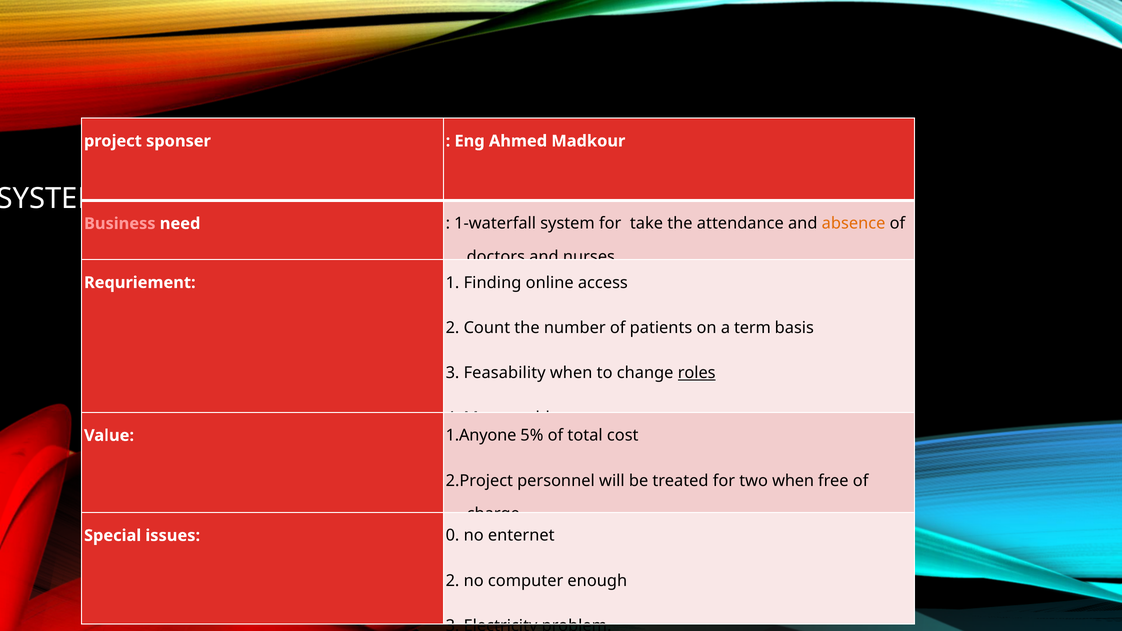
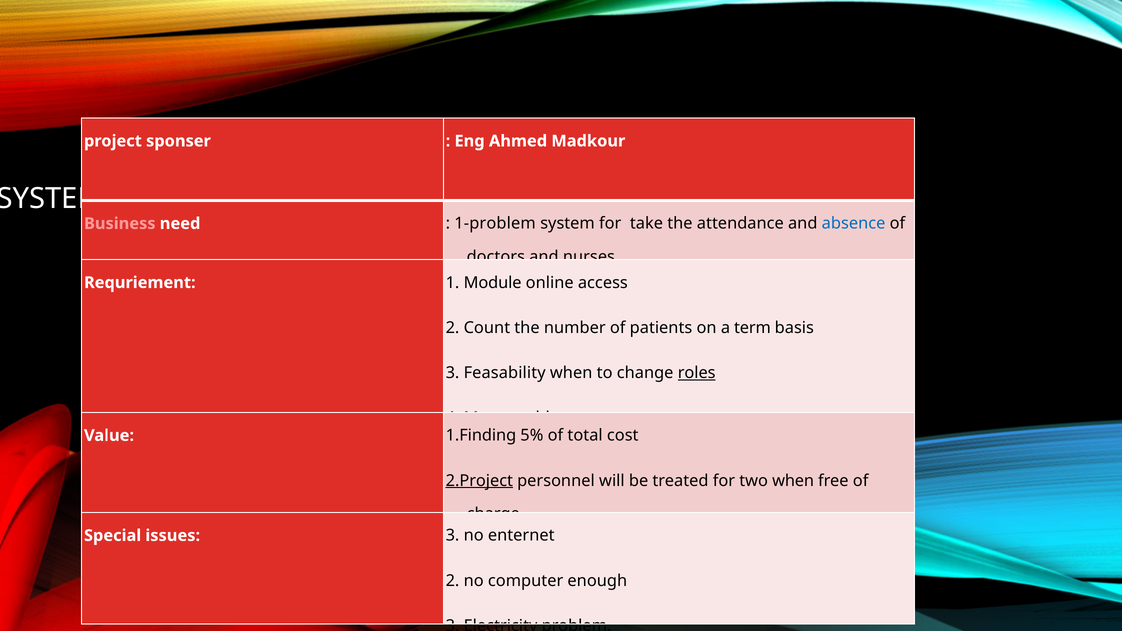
1-waterfall: 1-waterfall -> 1-problem
absence colour: orange -> blue
Finding: Finding -> Module
1.Anyone: 1.Anyone -> 1.Finding
2.Project underline: none -> present
issues 0: 0 -> 3
